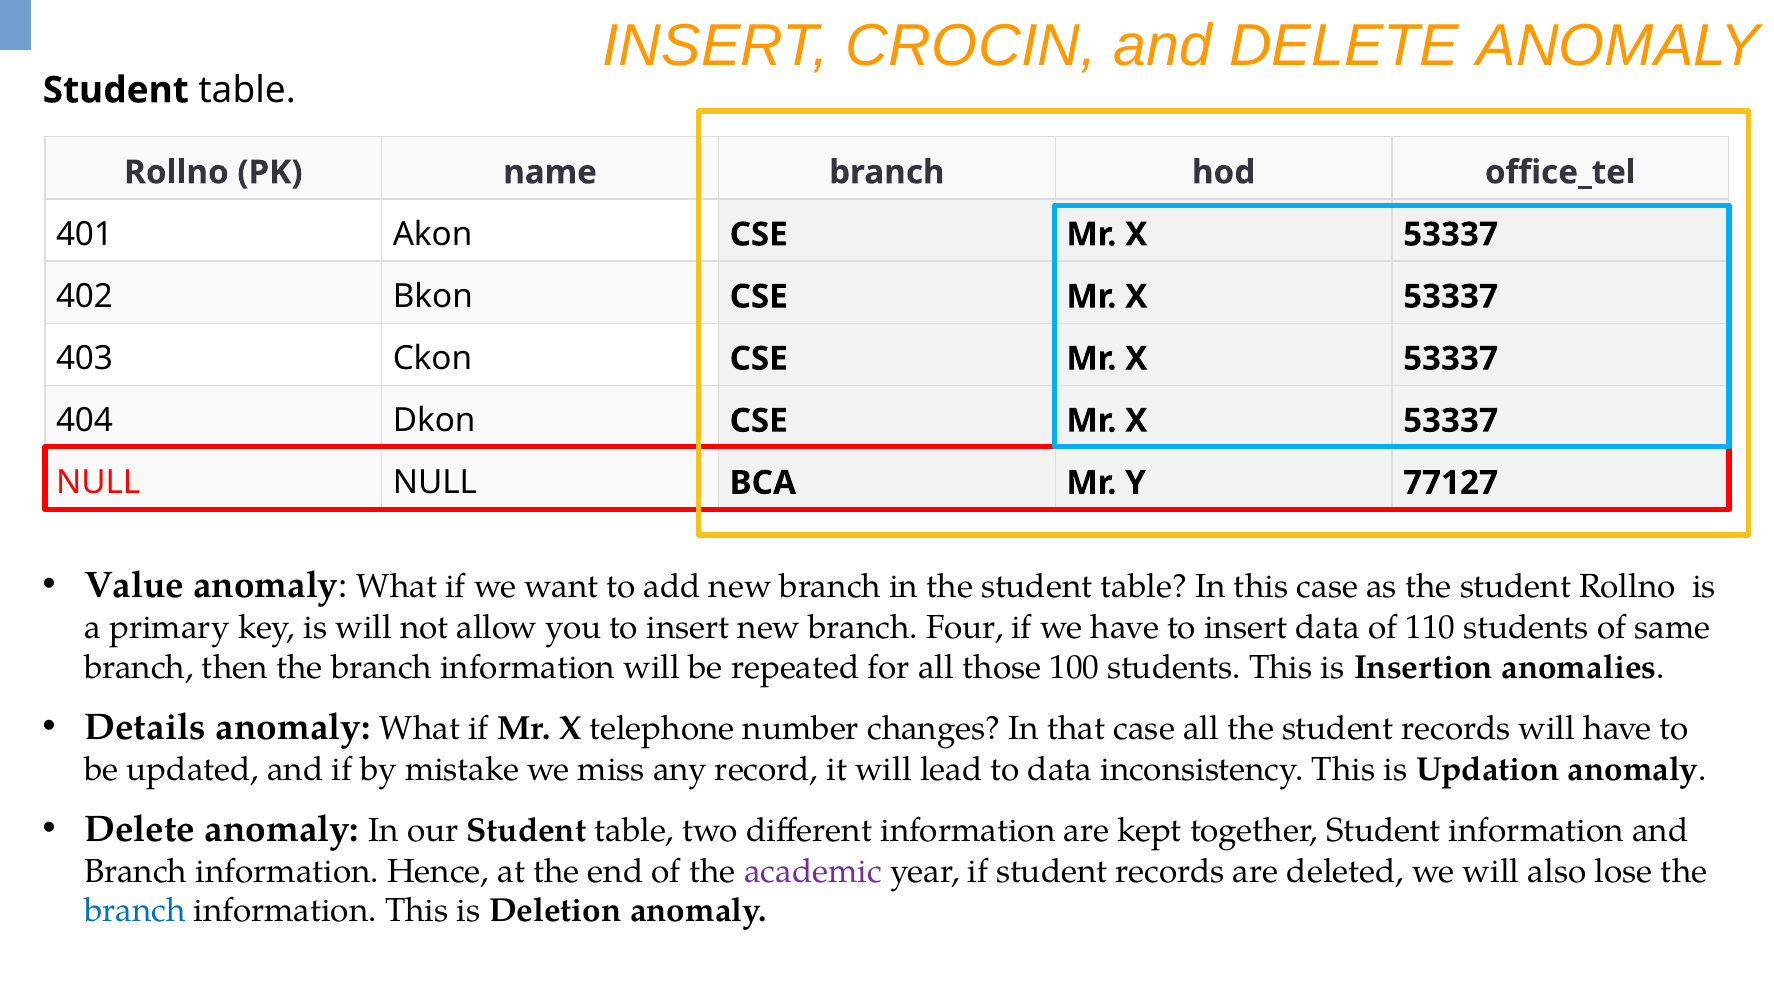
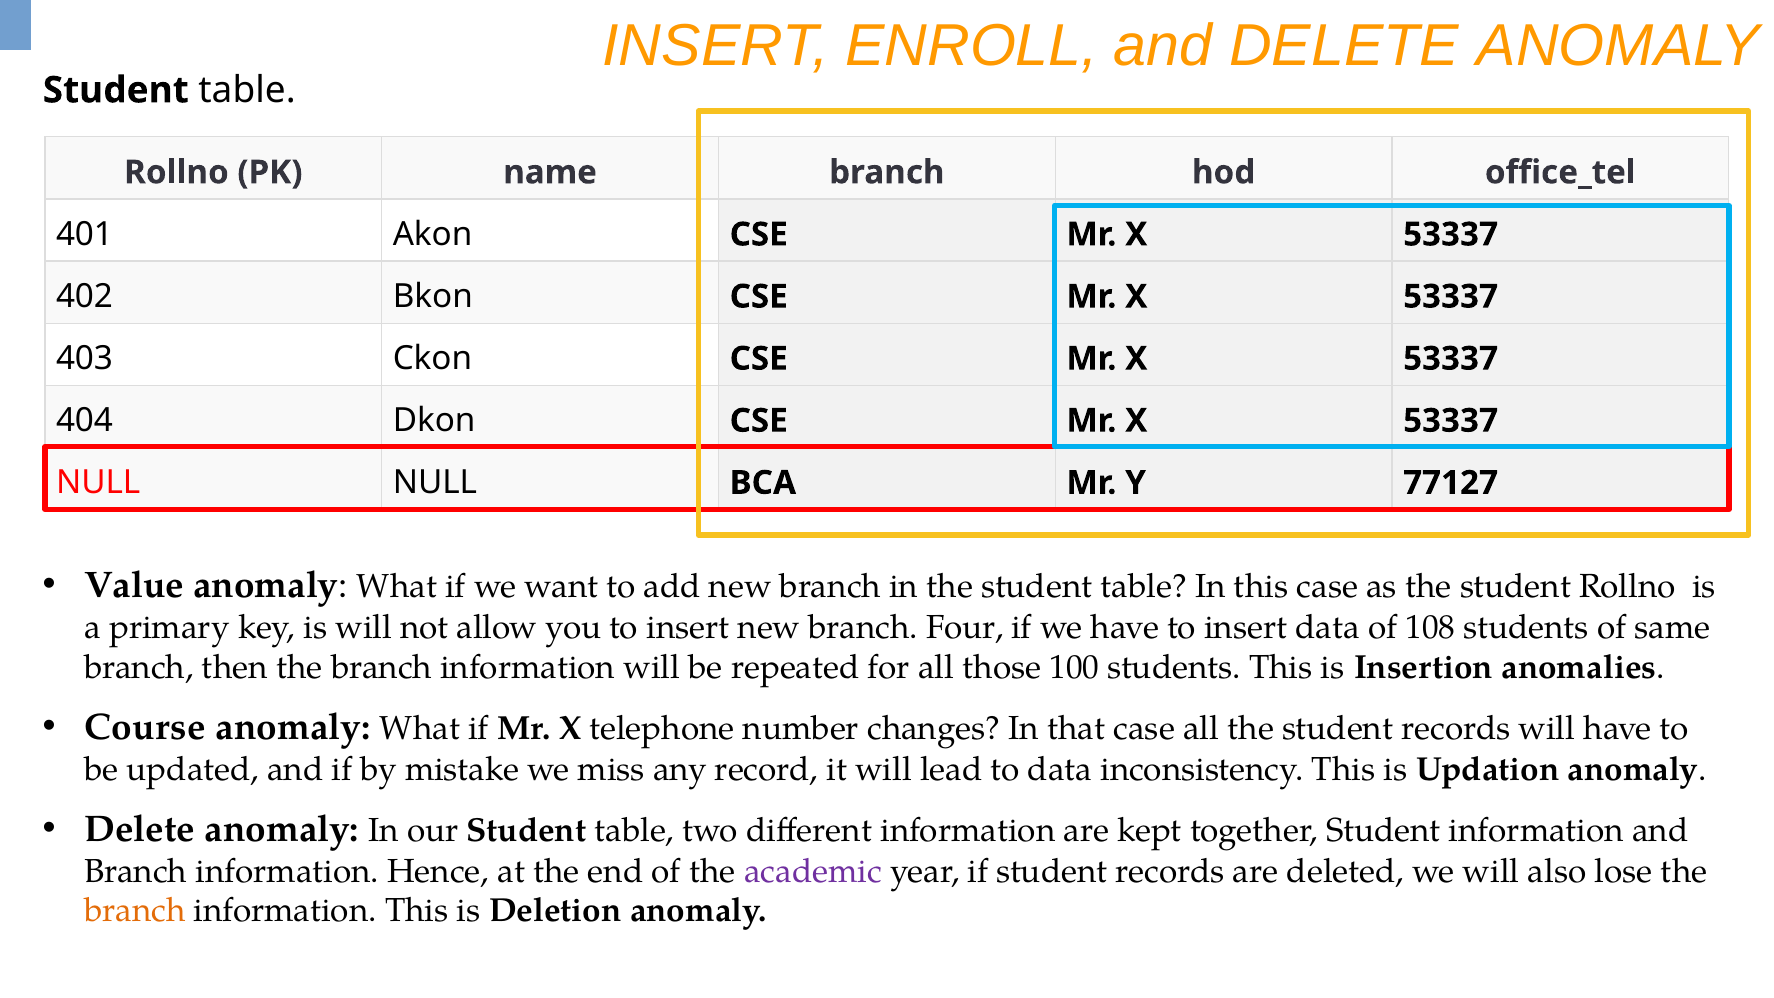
CROCIN: CROCIN -> ENROLL
110: 110 -> 108
Details: Details -> Course
branch at (135, 911) colour: blue -> orange
